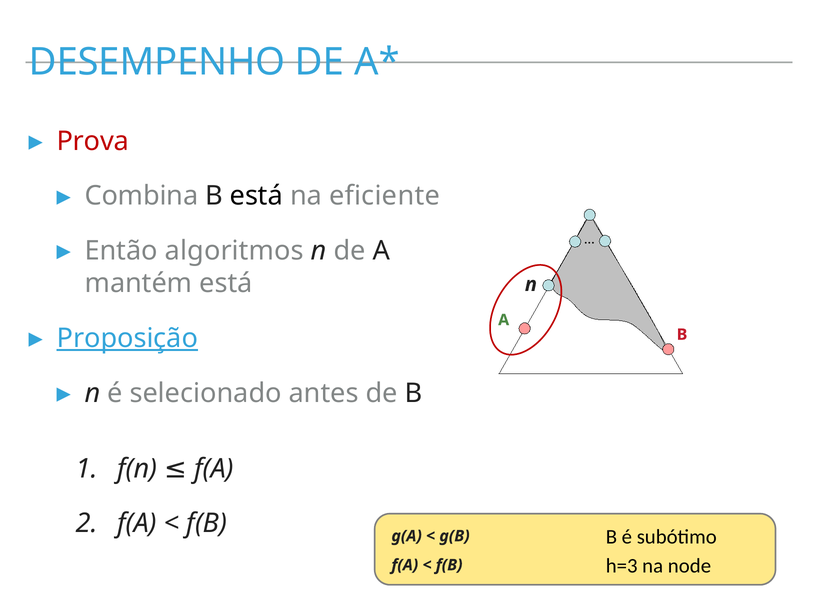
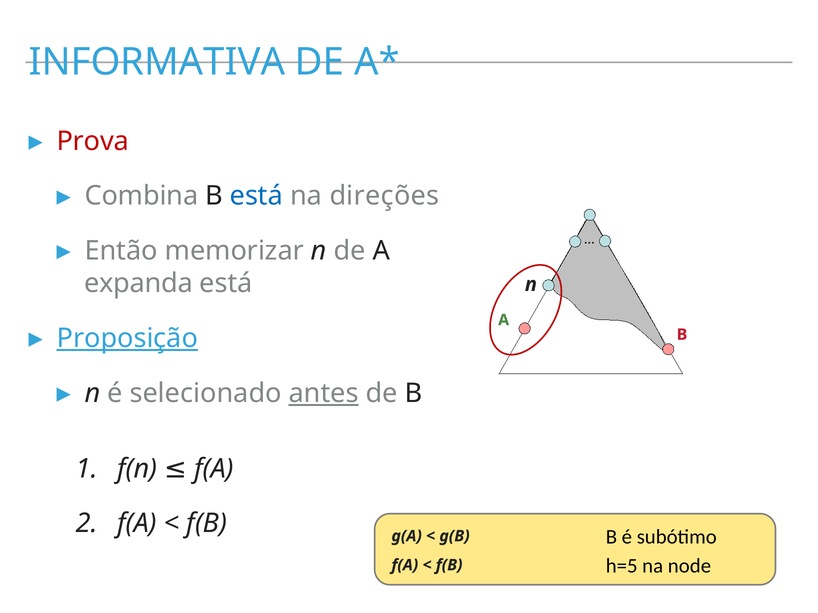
DESEMPENHO: DESEMPENHO -> INFORMATIVA
está at (256, 196) colour: black -> blue
eficiente: eficiente -> direções
algoritmos: algoritmos -> memorizar
mantém: mantém -> expanda
antes underline: none -> present
h=3: h=3 -> h=5
